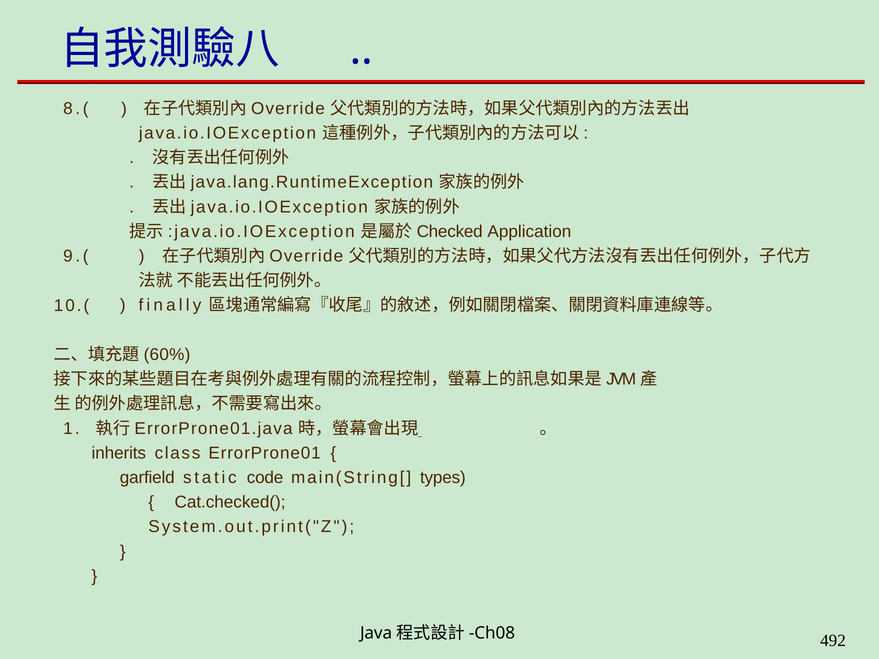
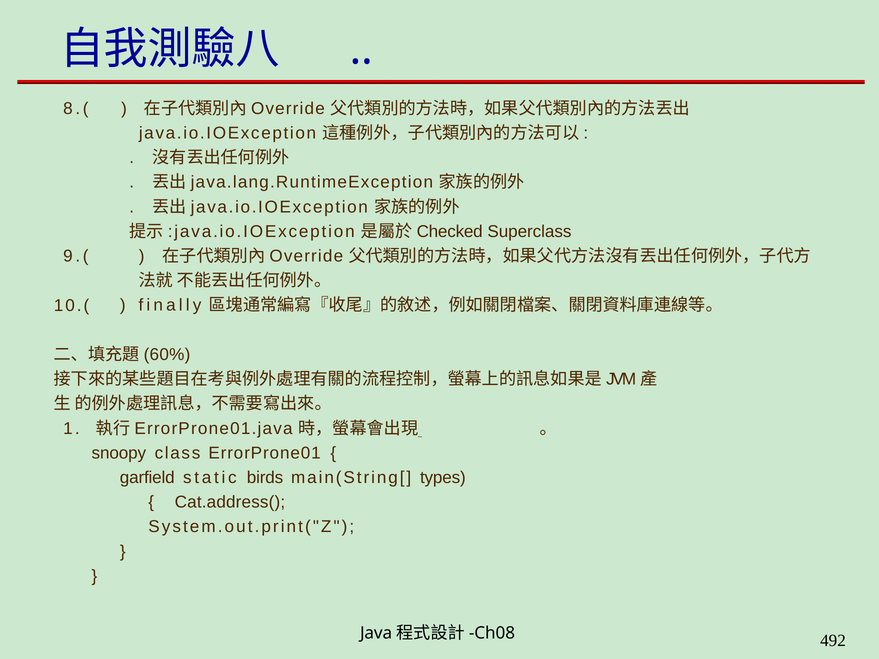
Application: Application -> Superclass
inherits: inherits -> snoopy
code: code -> birds
Cat.checked(: Cat.checked( -> Cat.address(
